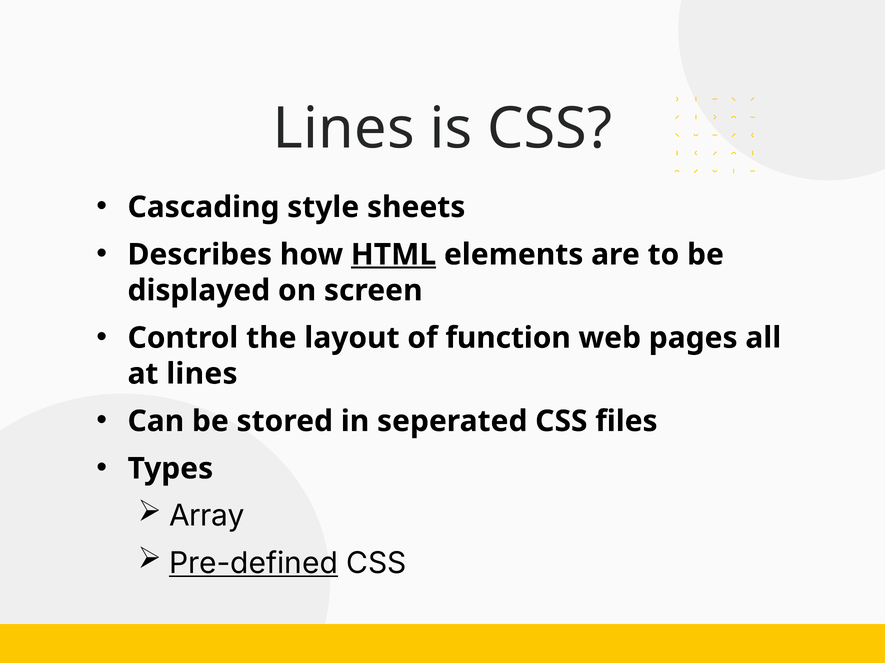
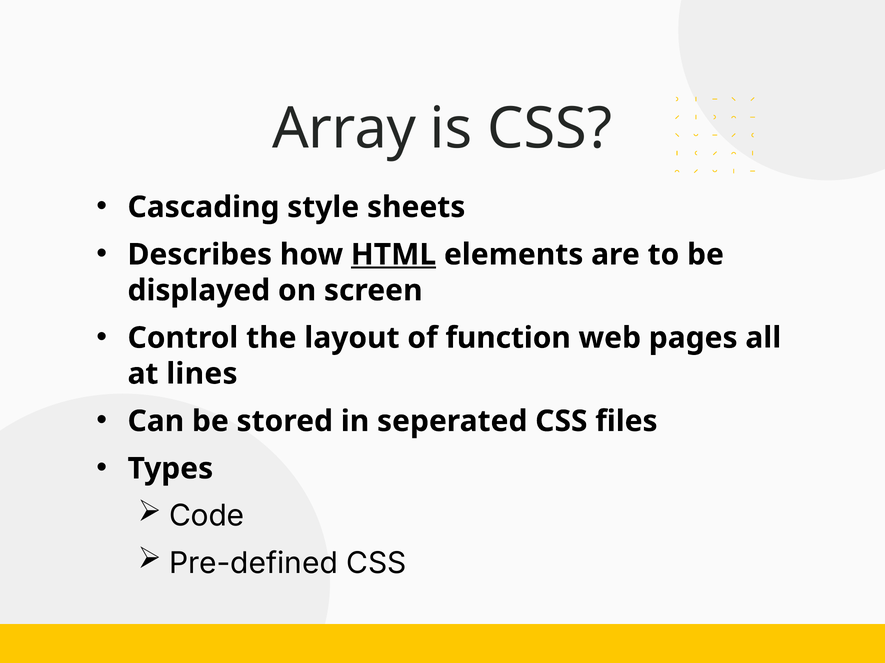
Lines at (344, 129): Lines -> Array
Array: Array -> Code
Pre-defined underline: present -> none
